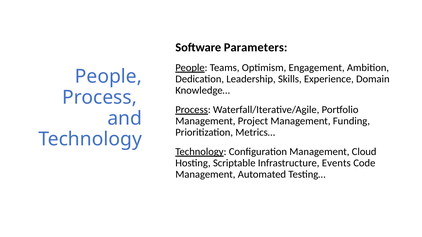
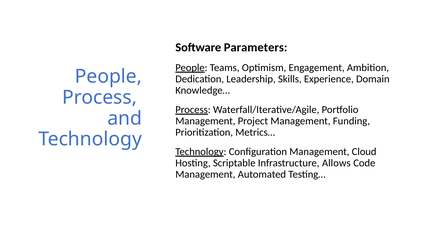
Events: Events -> Allows
